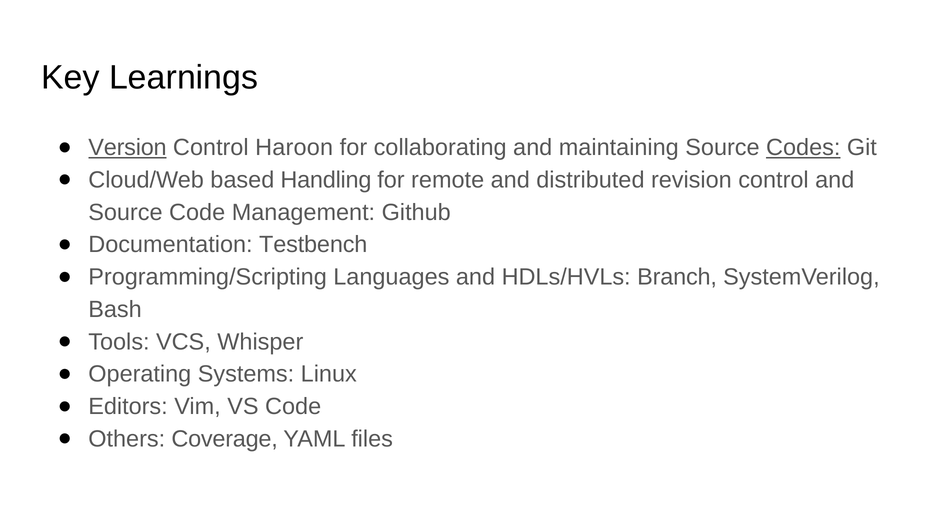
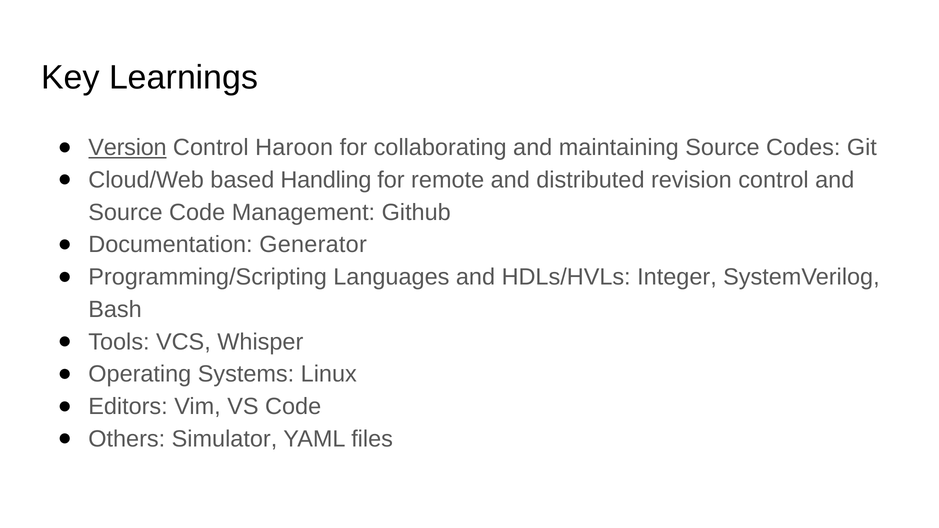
Codes underline: present -> none
Testbench: Testbench -> Generator
Branch: Branch -> Integer
Coverage: Coverage -> Simulator
